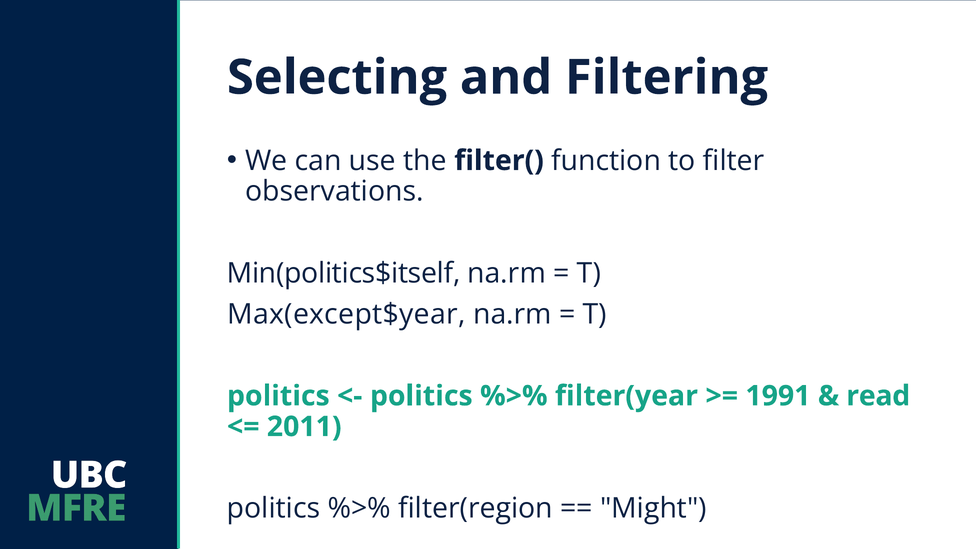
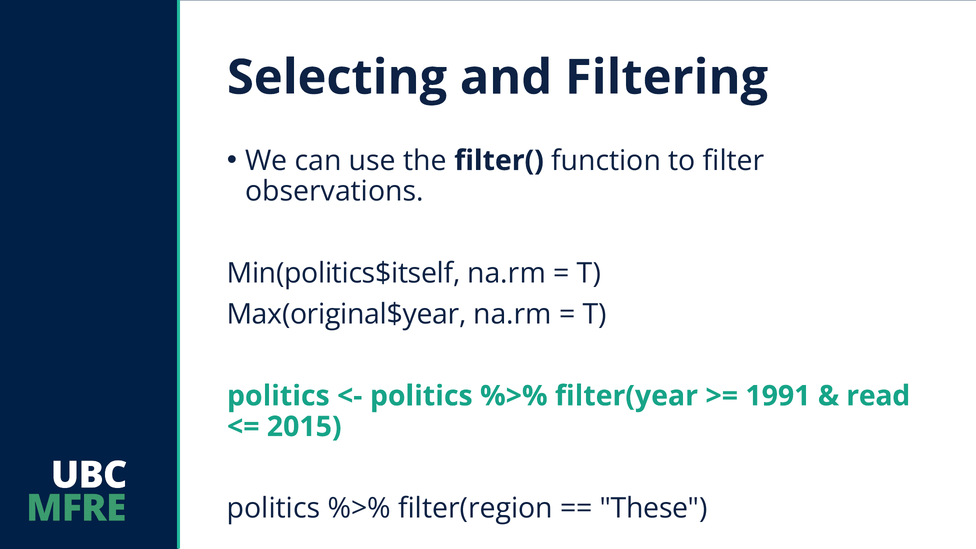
Max(except$year: Max(except$year -> Max(original$year
2011: 2011 -> 2015
Might: Might -> These
